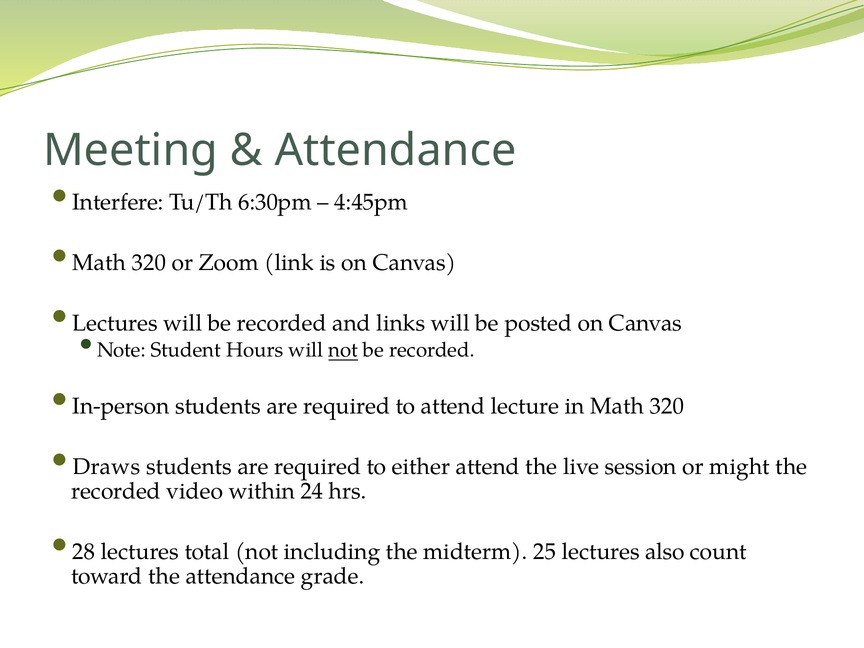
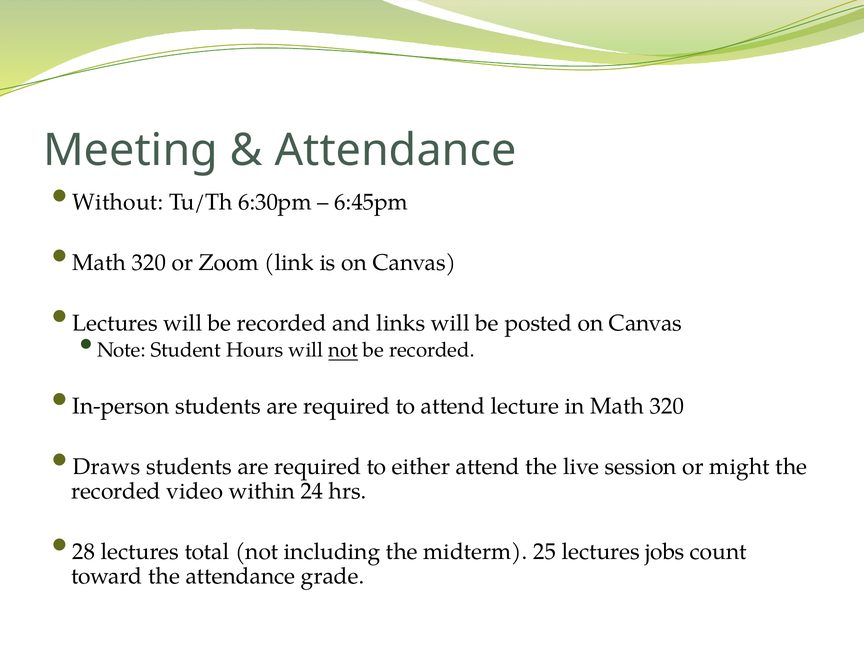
Interfere: Interfere -> Without
4:45pm: 4:45pm -> 6:45pm
also: also -> jobs
